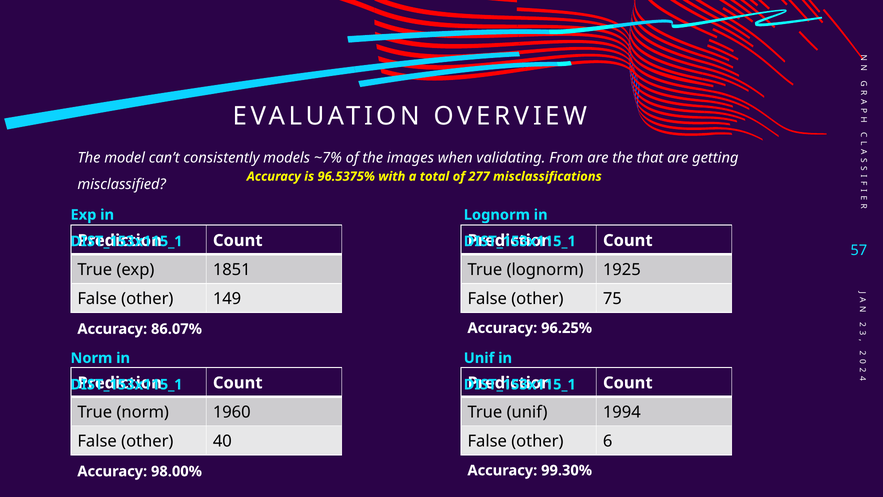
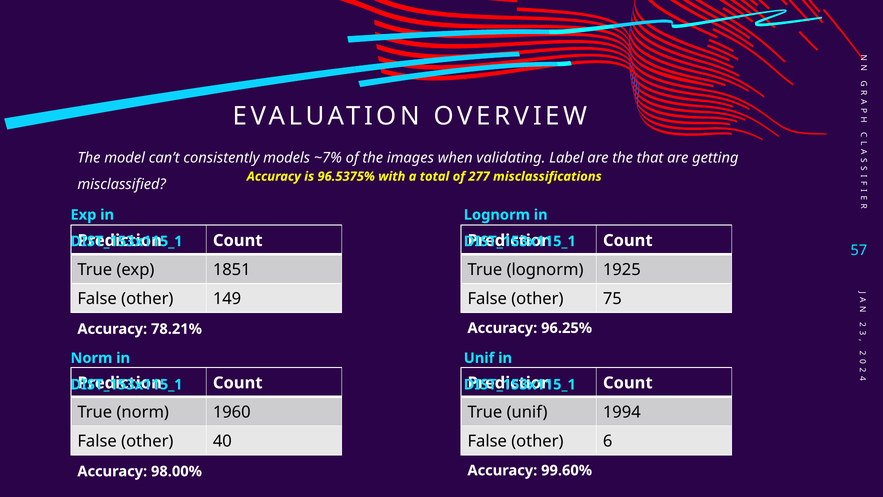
From: From -> Label
86.07%: 86.07% -> 78.21%
99.30%: 99.30% -> 99.60%
